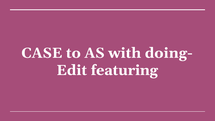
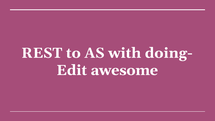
CASE: CASE -> REST
featuring: featuring -> awesome
